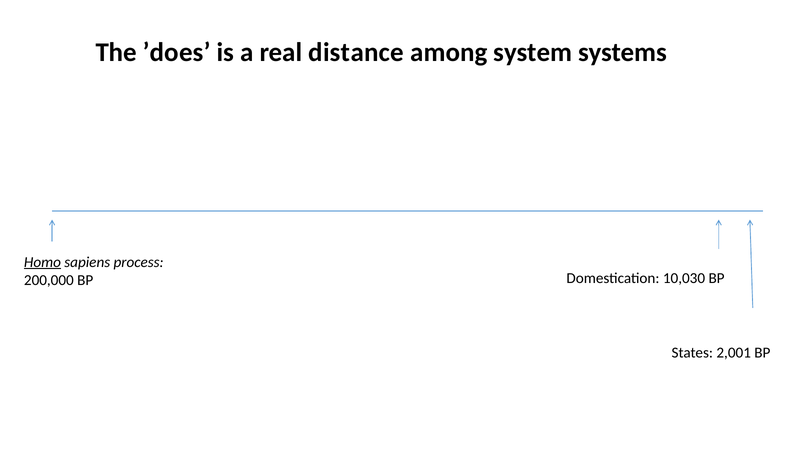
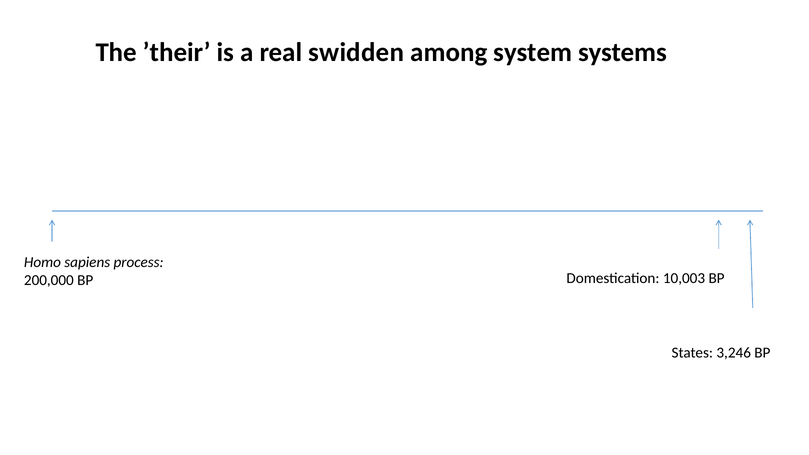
’does: ’does -> ’their
distance: distance -> swidden
Homo underline: present -> none
10,030: 10,030 -> 10,003
2,001: 2,001 -> 3,246
